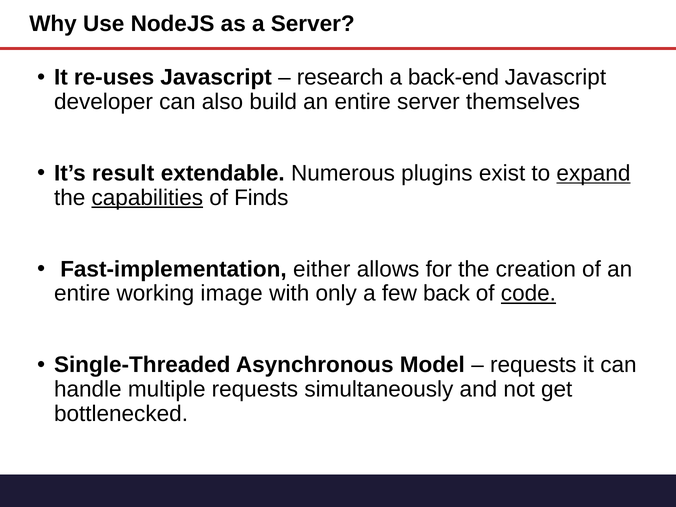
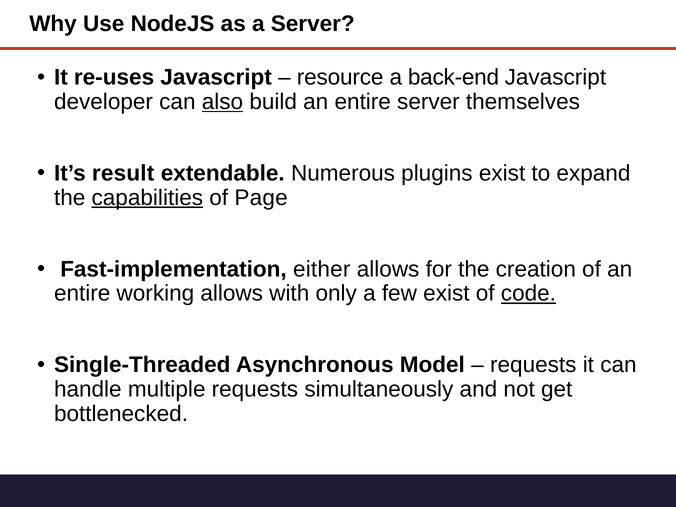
research: research -> resource
also underline: none -> present
expand underline: present -> none
Finds: Finds -> Page
working image: image -> allows
few back: back -> exist
